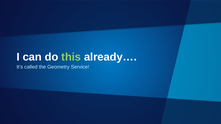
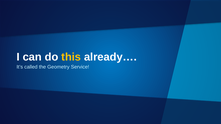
this colour: light green -> yellow
